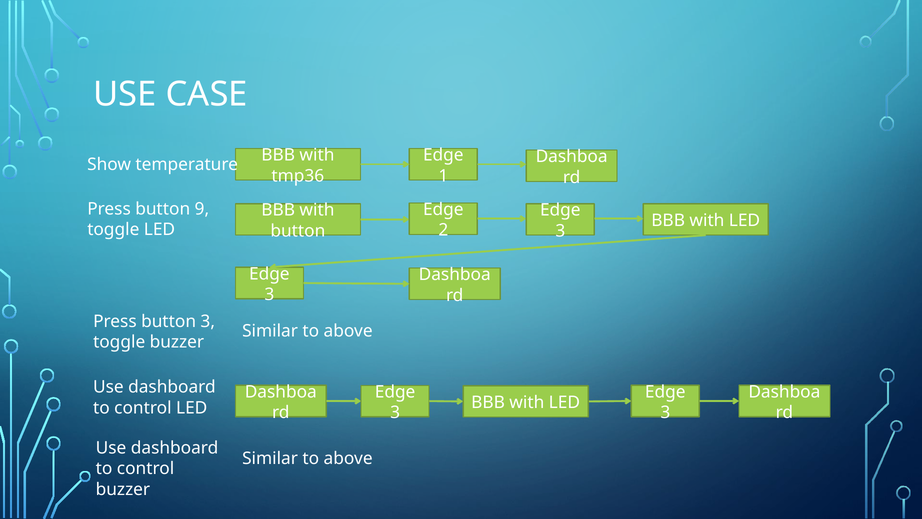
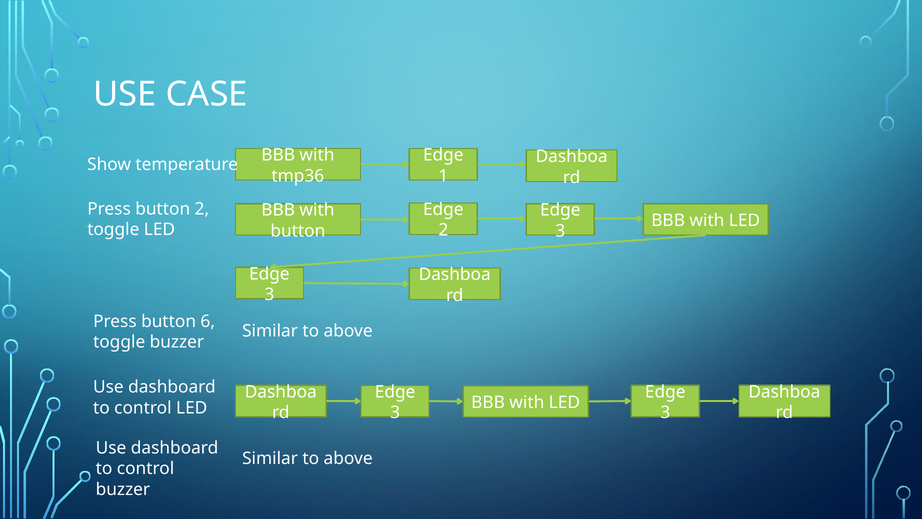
button 9: 9 -> 2
button 3: 3 -> 6
